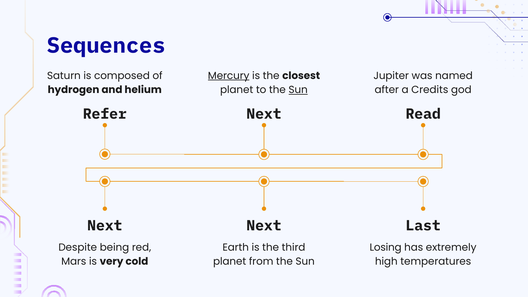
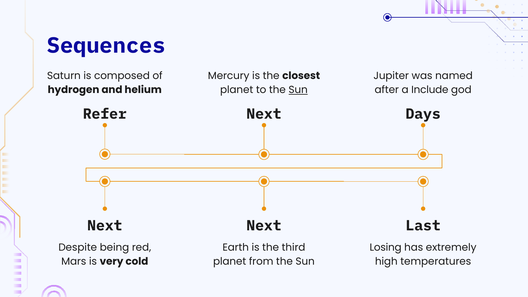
Mercury underline: present -> none
Credits: Credits -> Include
Read: Read -> Days
